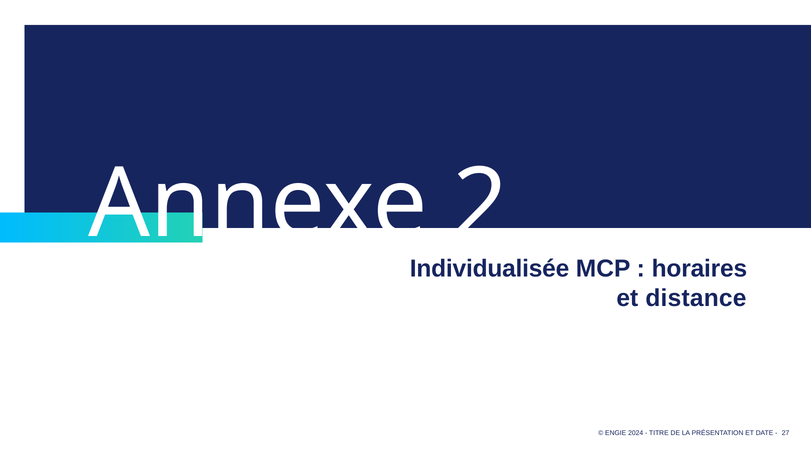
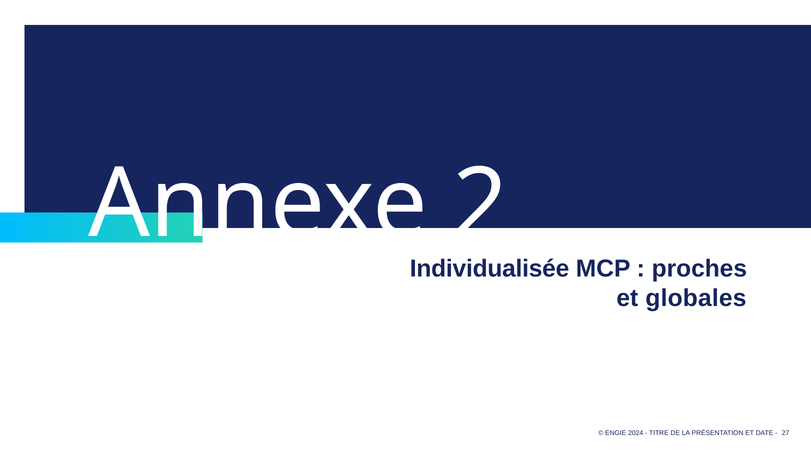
horaires: horaires -> proches
distance: distance -> globales
